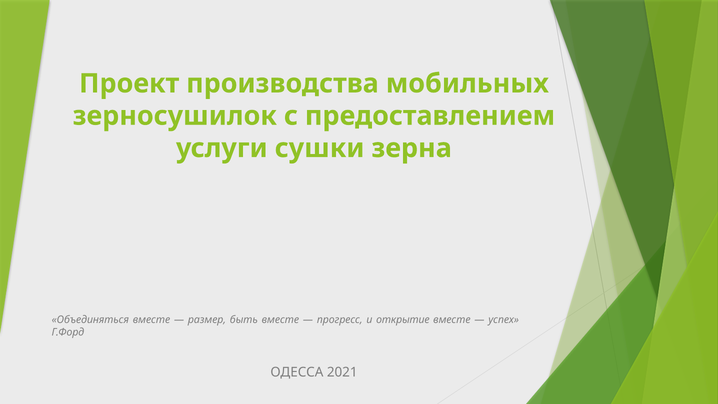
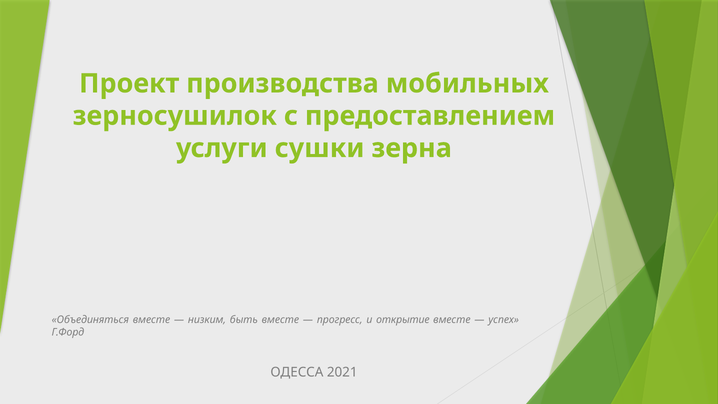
размер: размер -> низким
